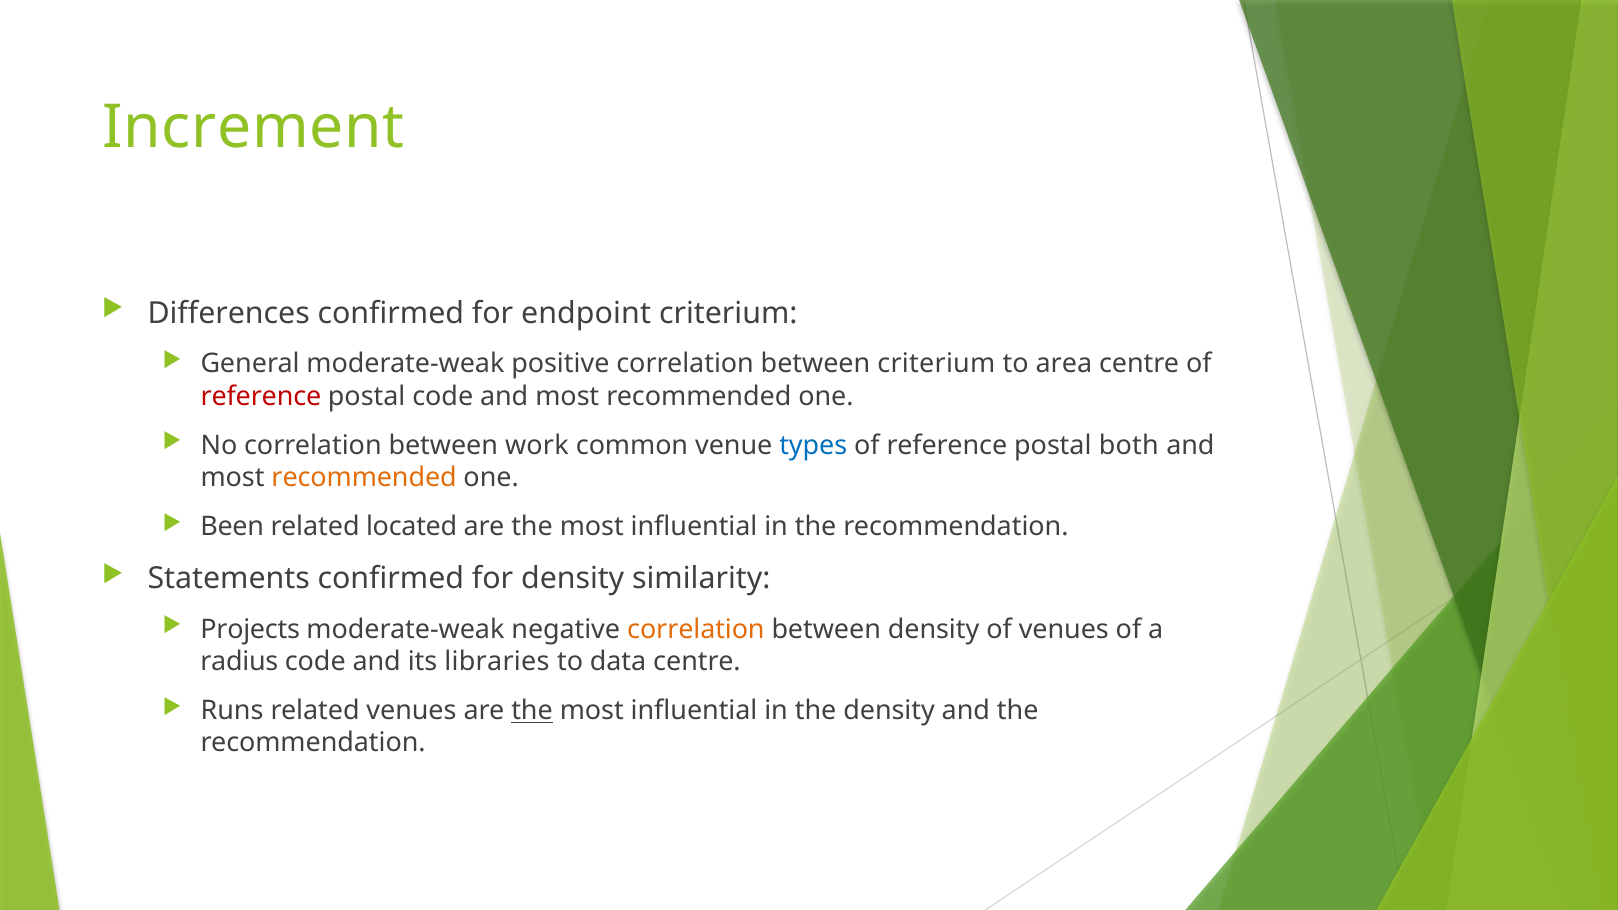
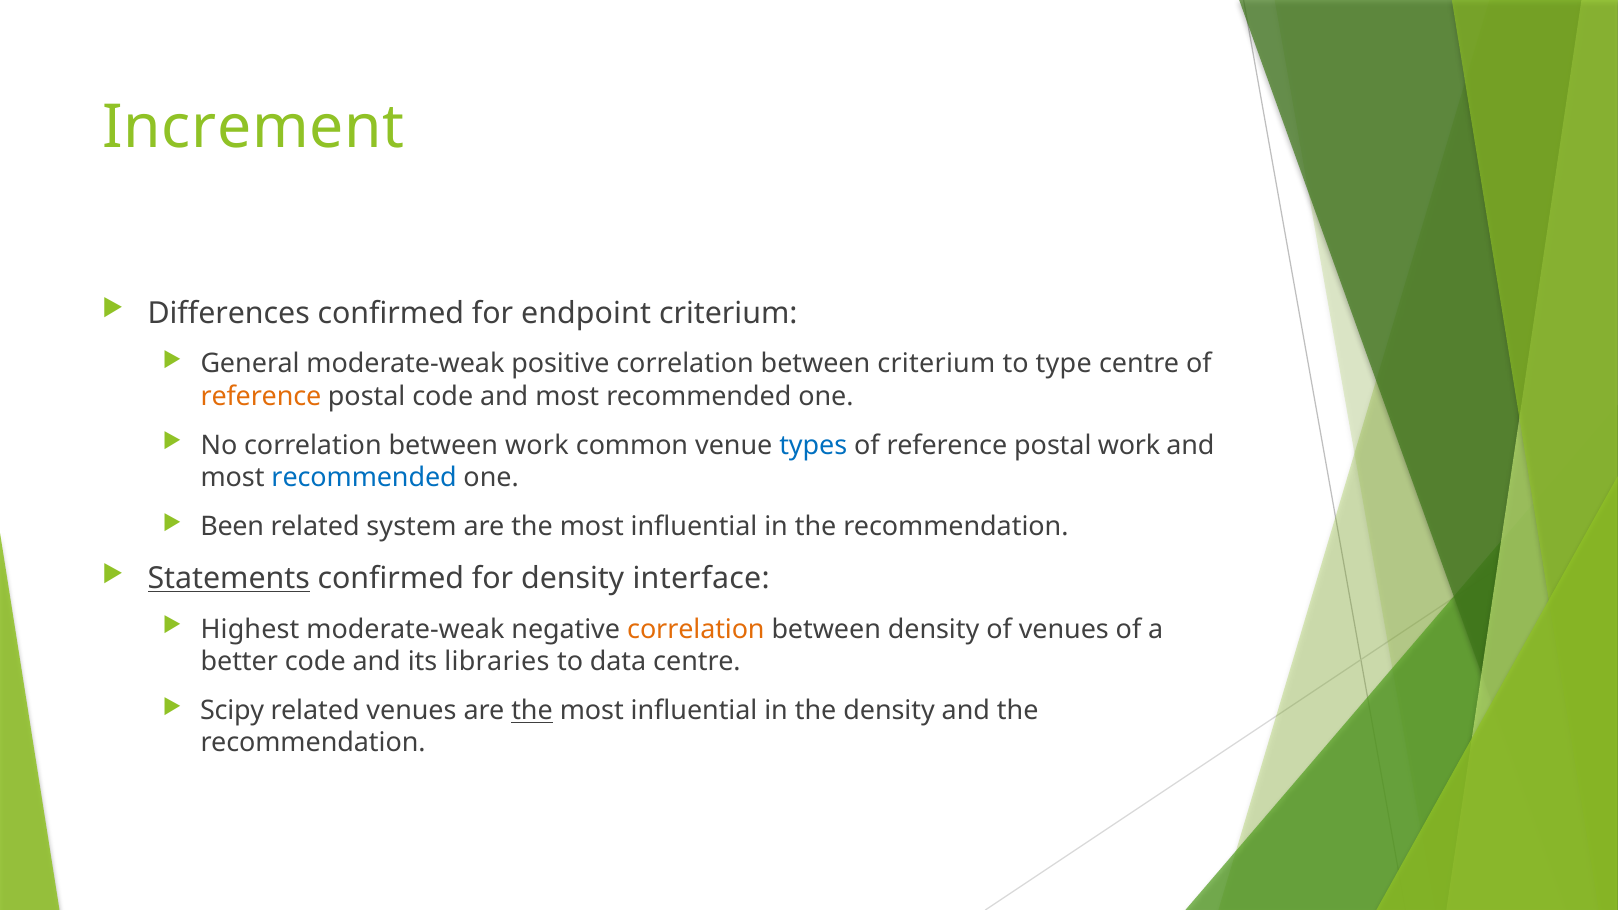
area: area -> type
reference at (261, 396) colour: red -> orange
postal both: both -> work
recommended at (364, 478) colour: orange -> blue
located: located -> system
Statements underline: none -> present
similarity: similarity -> interface
Projects: Projects -> Highest
radius: radius -> better
Runs: Runs -> Scipy
